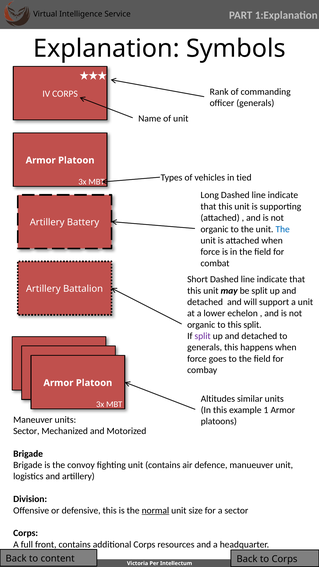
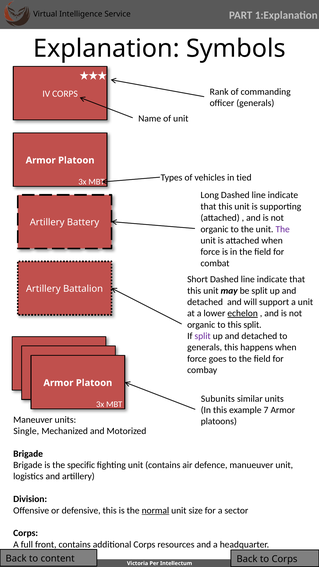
The at (283, 229) colour: blue -> purple
echelon underline: none -> present
Altitudes: Altitudes -> Subunits
1: 1 -> 7
Sector at (26, 431): Sector -> Single
convoy: convoy -> specific
